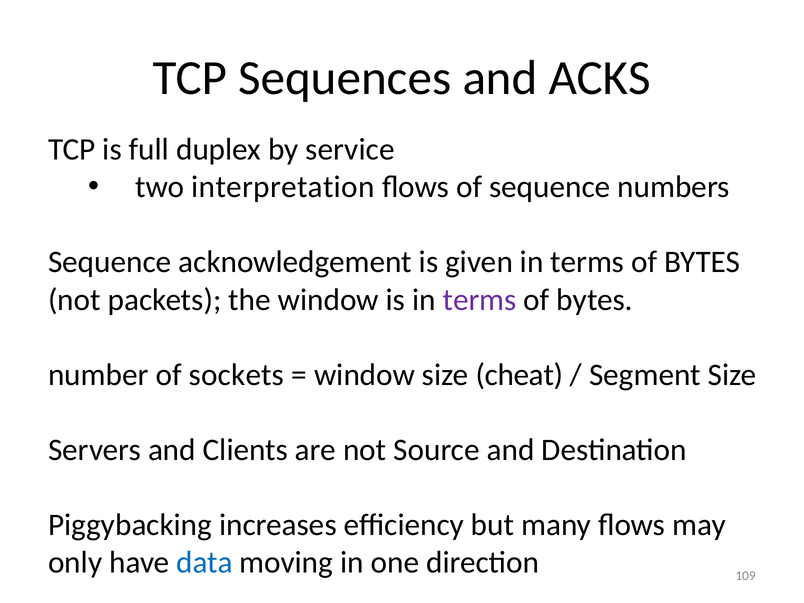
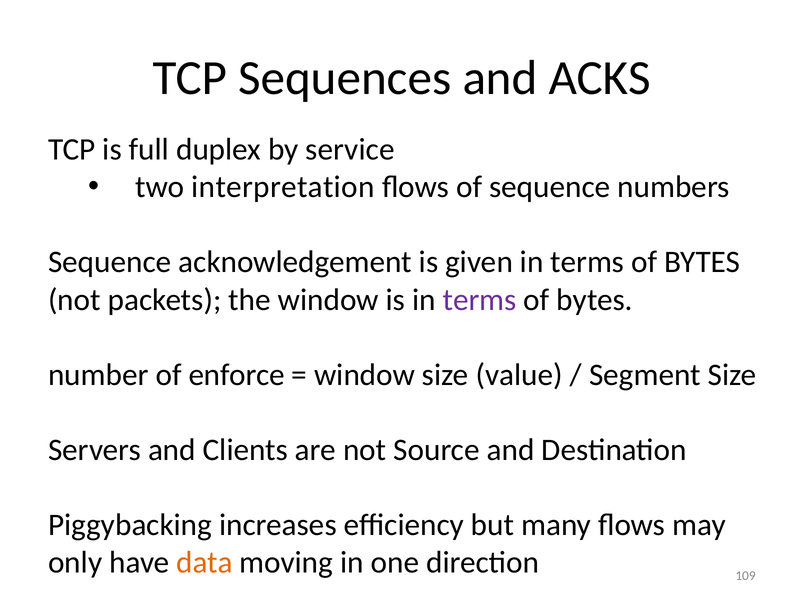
sockets: sockets -> enforce
cheat: cheat -> value
data colour: blue -> orange
